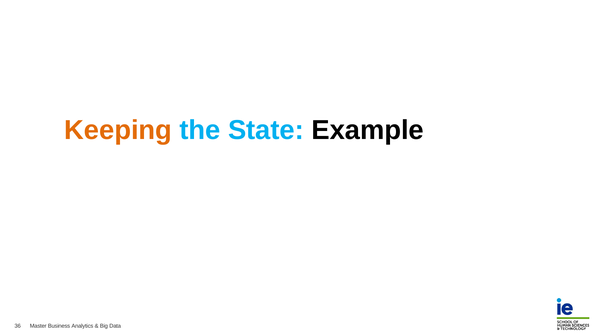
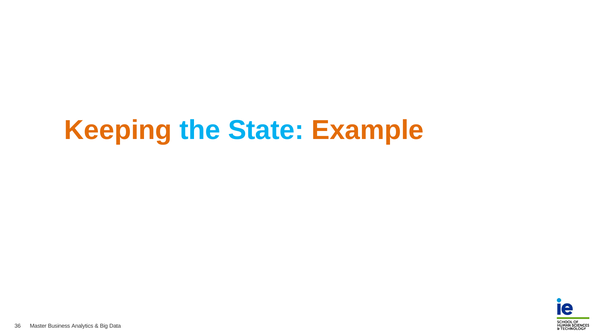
Example colour: black -> orange
